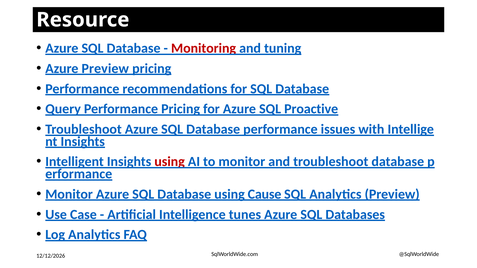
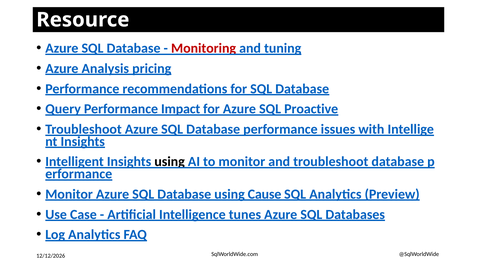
Azure Preview: Preview -> Analysis
Performance Pricing: Pricing -> Impact
using at (170, 162) colour: red -> black
